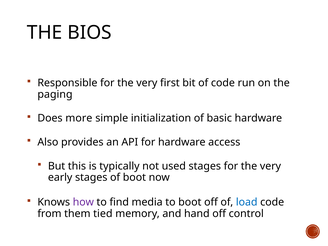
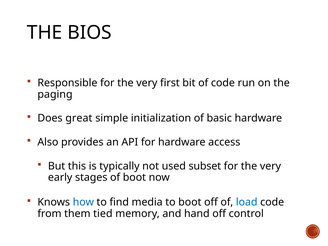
more: more -> great
used stages: stages -> subset
how colour: purple -> blue
